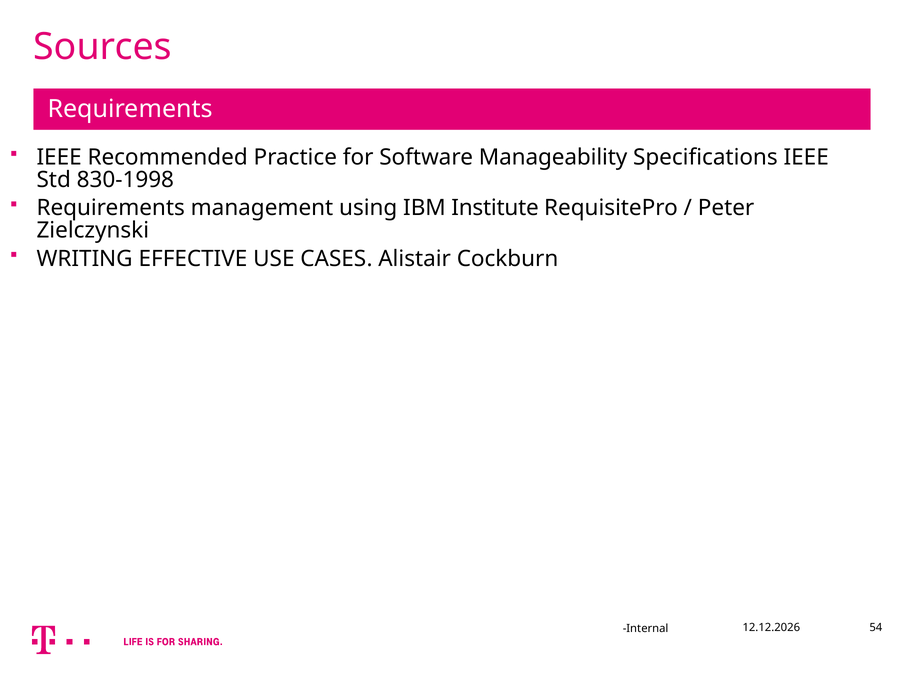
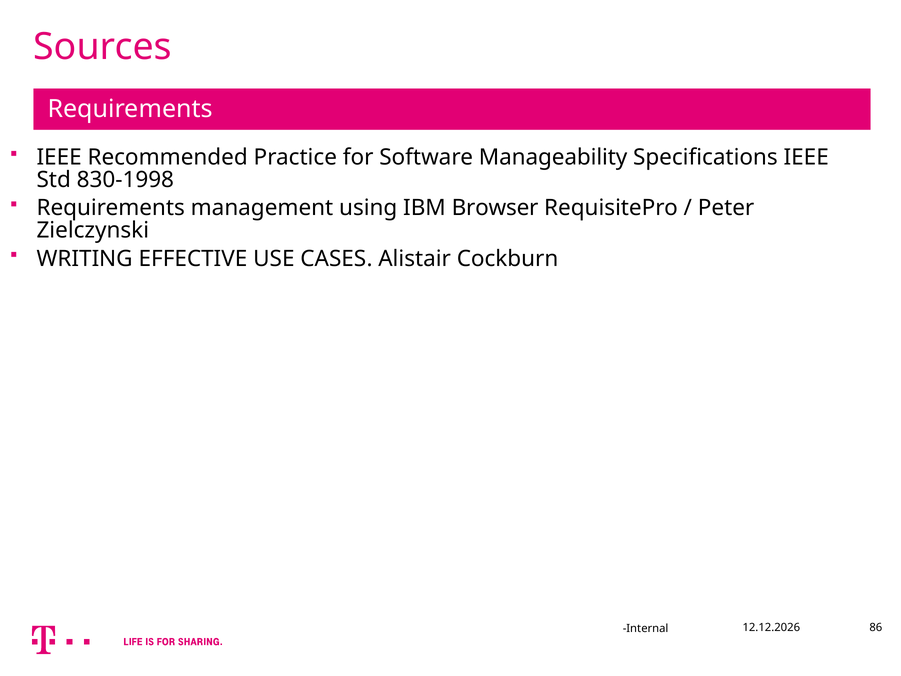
Institute: Institute -> Browser
54: 54 -> 86
